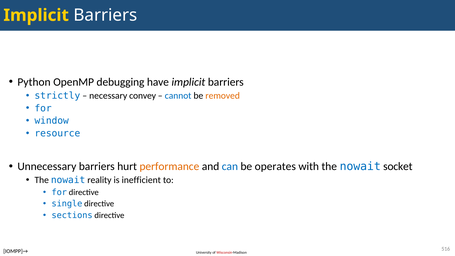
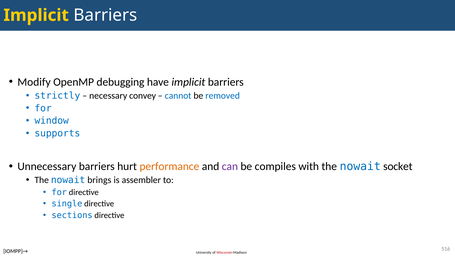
Python: Python -> Modify
removed colour: orange -> blue
resource: resource -> supports
can colour: blue -> purple
operates: operates -> compiles
reality: reality -> brings
inefficient: inefficient -> assembler
